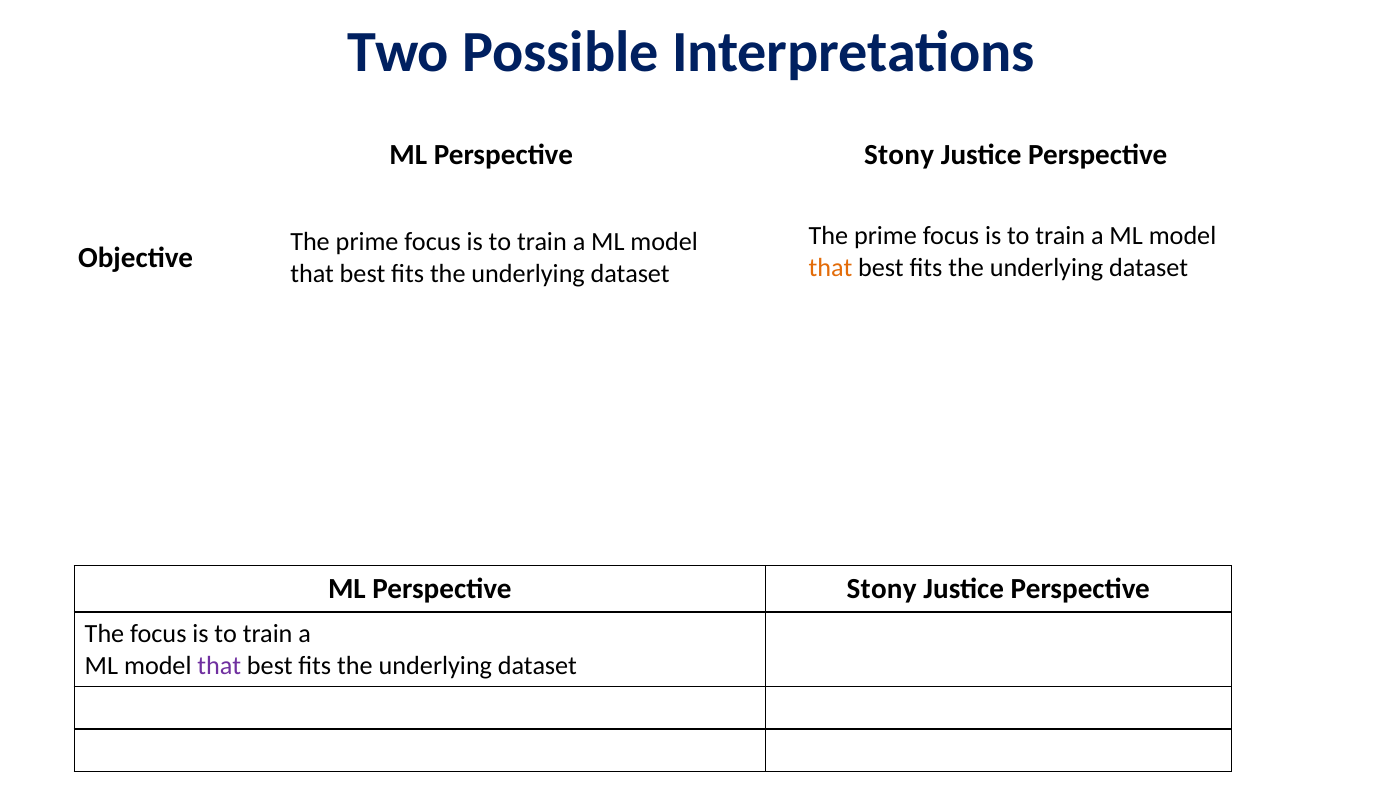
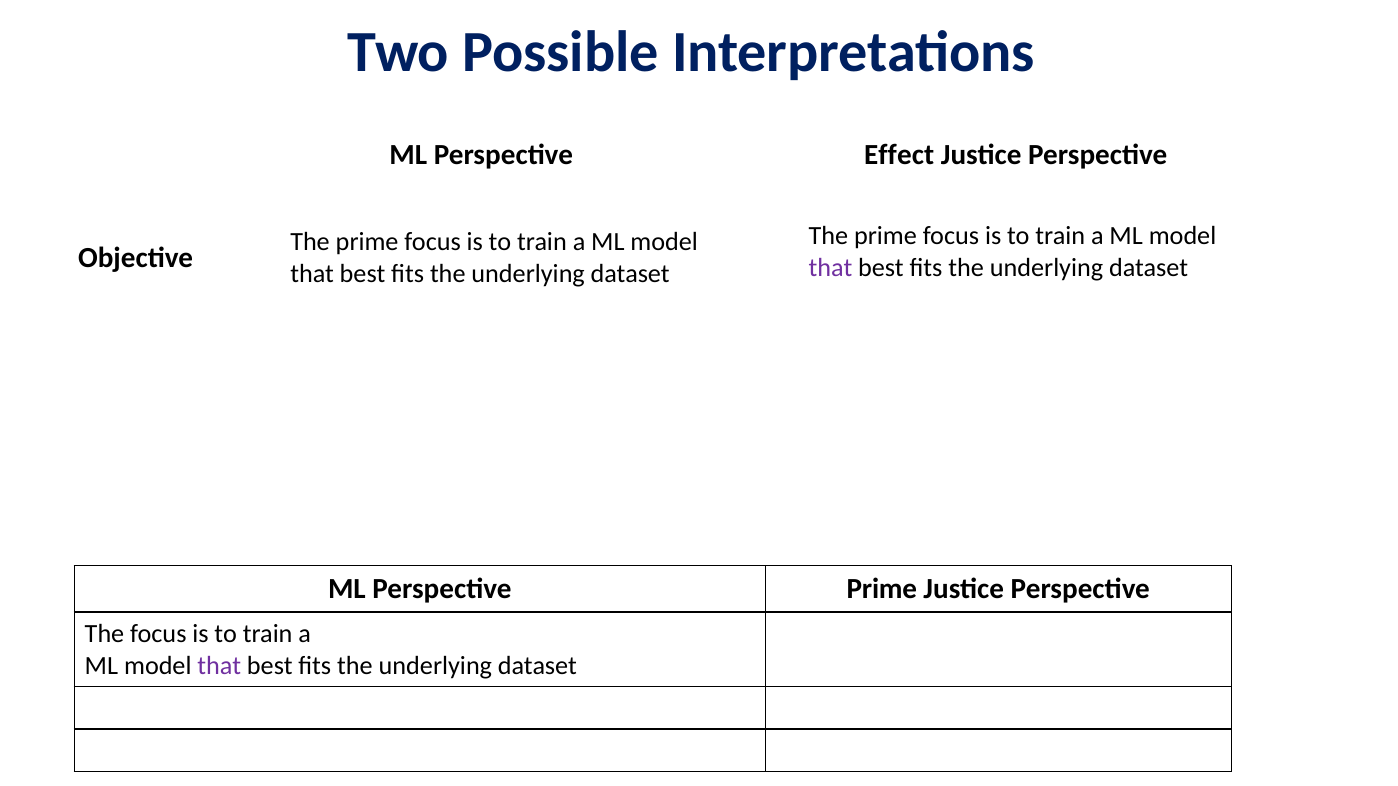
Stony at (899, 155): Stony -> Effect
that at (830, 268) colour: orange -> purple
Stony at (882, 590): Stony -> Prime
